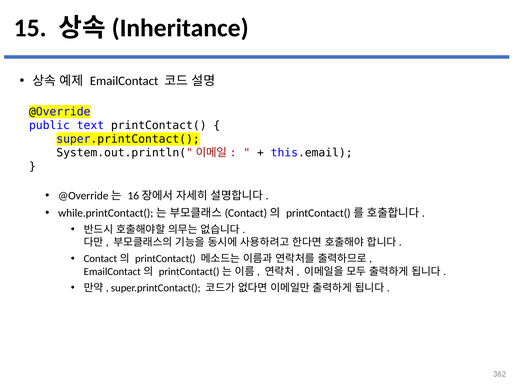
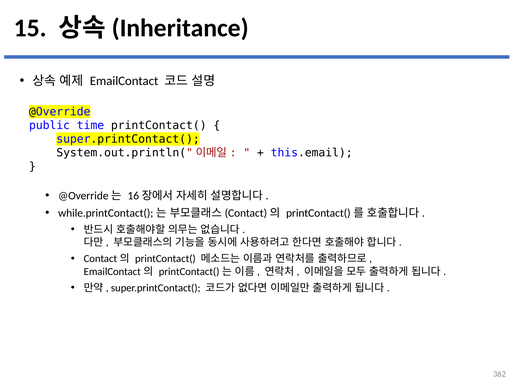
text: text -> time
